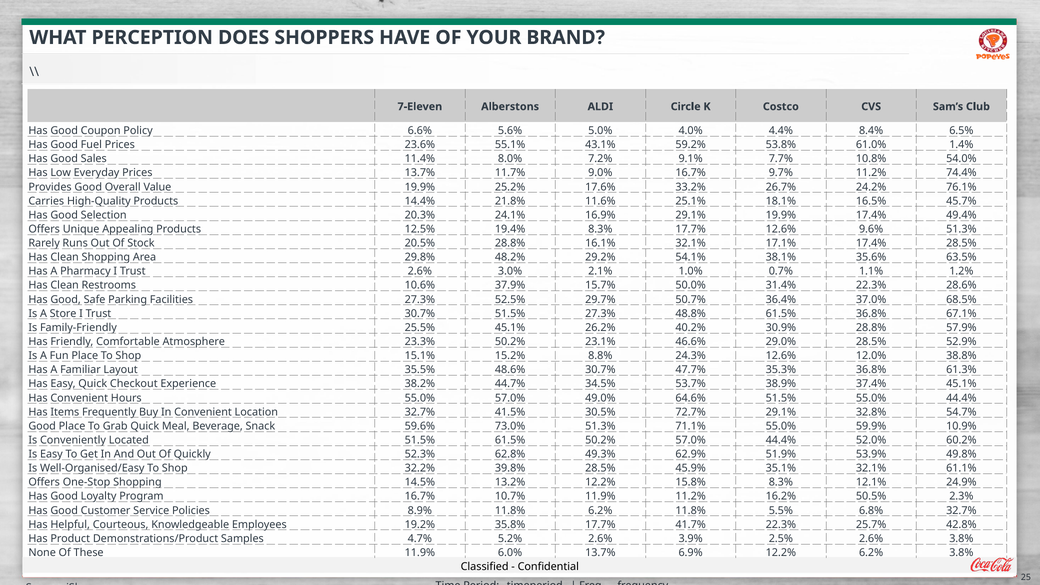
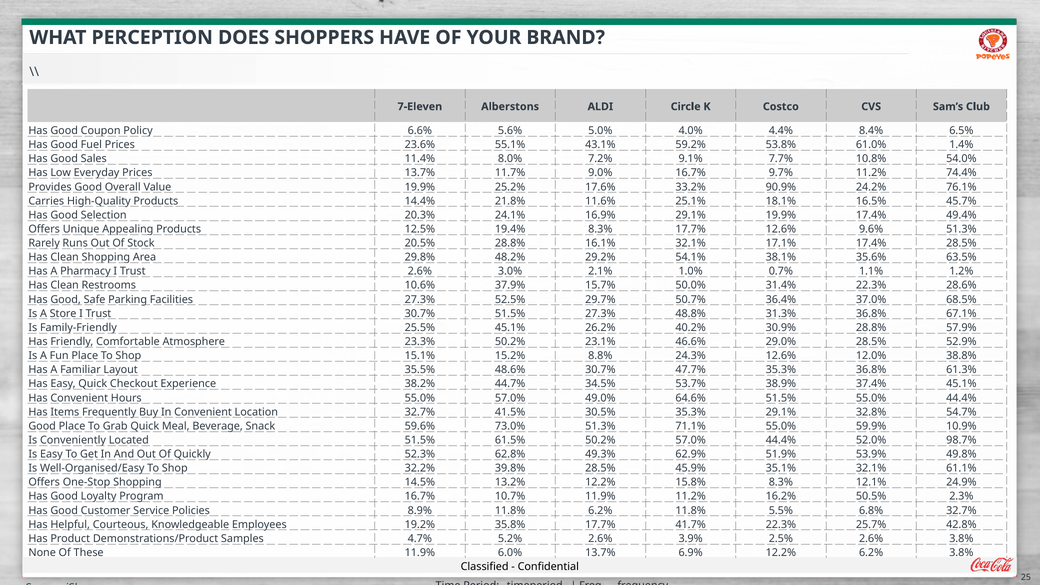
26.7%: 26.7% -> 90.9%
48.8% 61.5%: 61.5% -> 31.3%
30.5% 72.7%: 72.7% -> 35.3%
60.2%: 60.2% -> 98.7%
